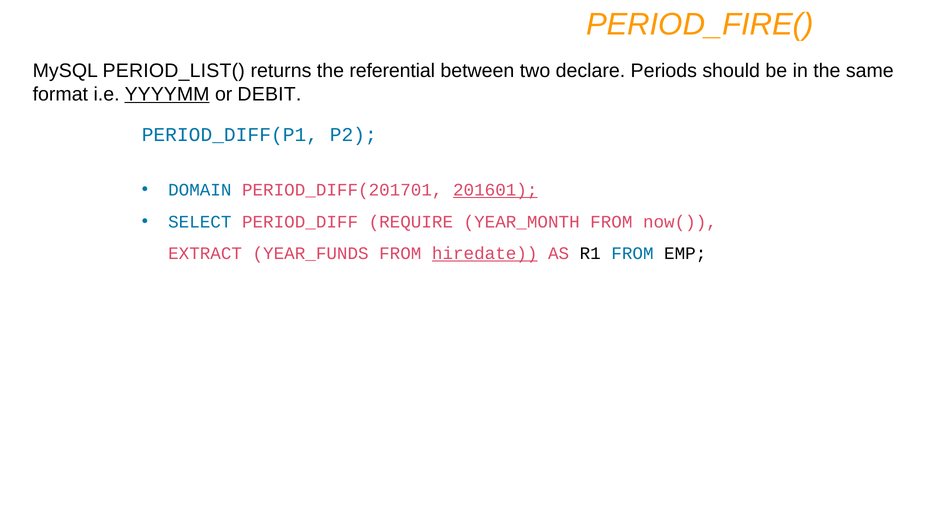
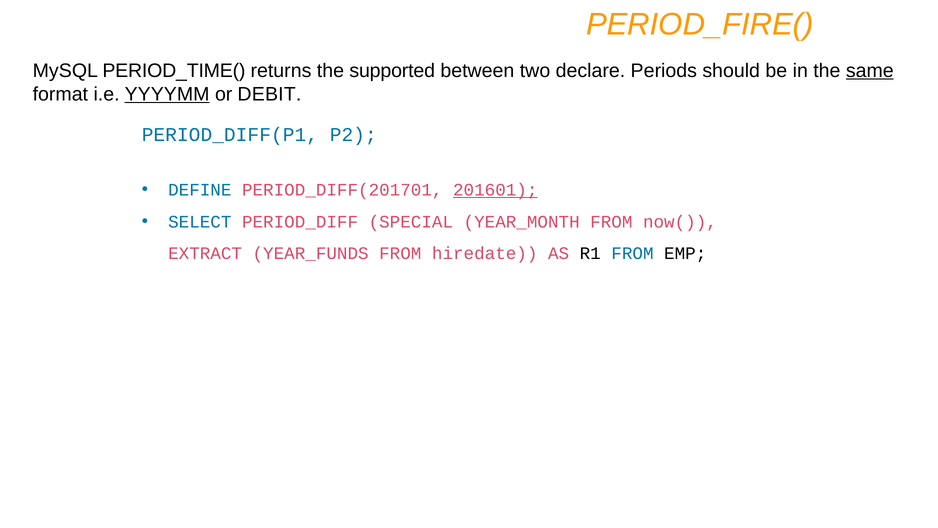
PERIOD_LIST(: PERIOD_LIST( -> PERIOD_TIME(
referential: referential -> supported
same underline: none -> present
DOMAIN: DOMAIN -> DEFINE
REQUIRE: REQUIRE -> SPECIAL
hiredate underline: present -> none
